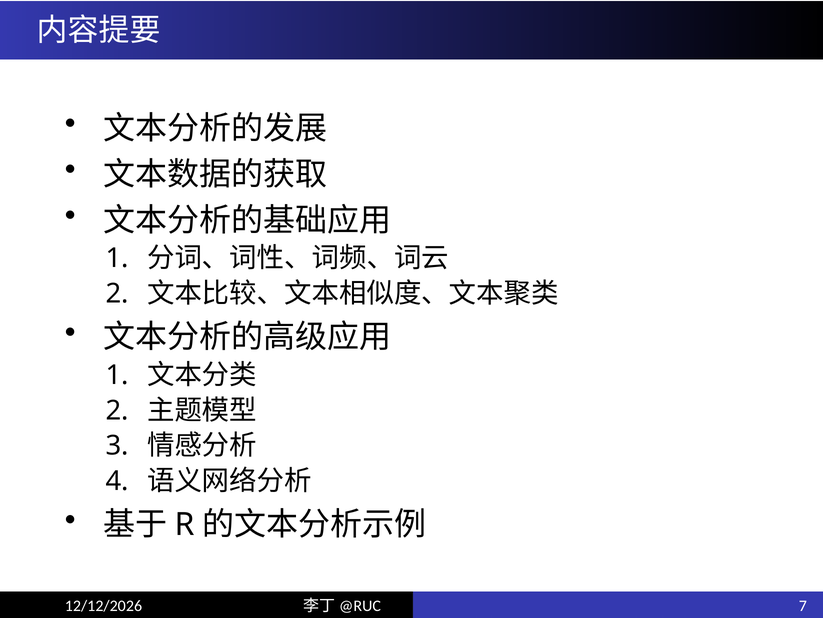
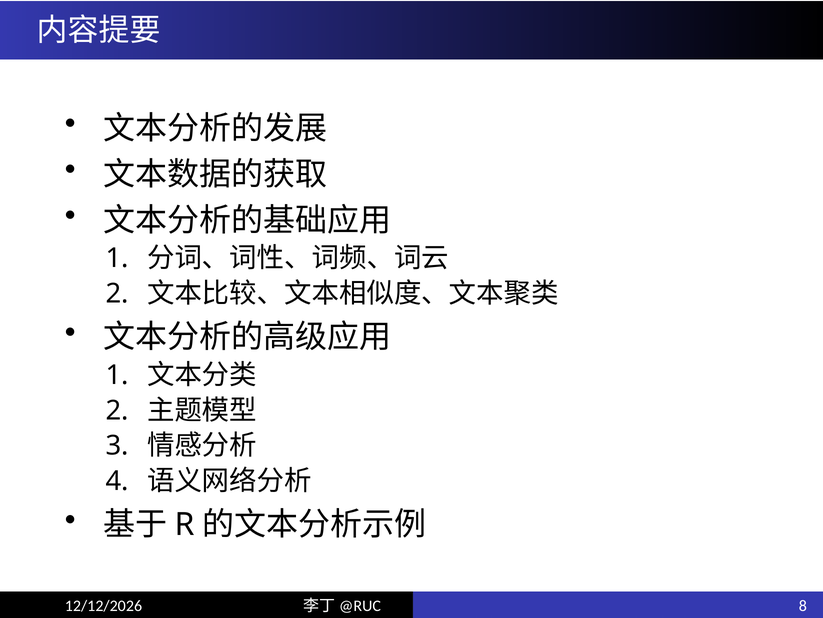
7: 7 -> 8
